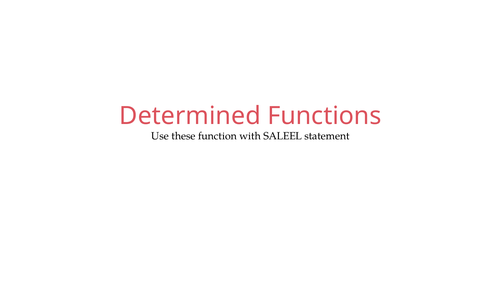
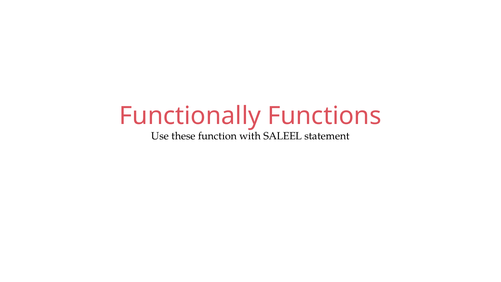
Determined: Determined -> Functionally
